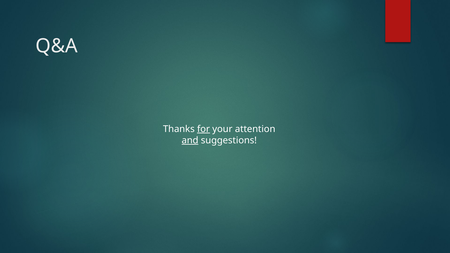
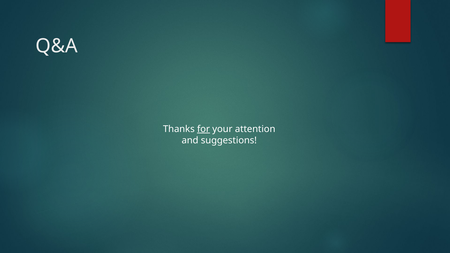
and underline: present -> none
